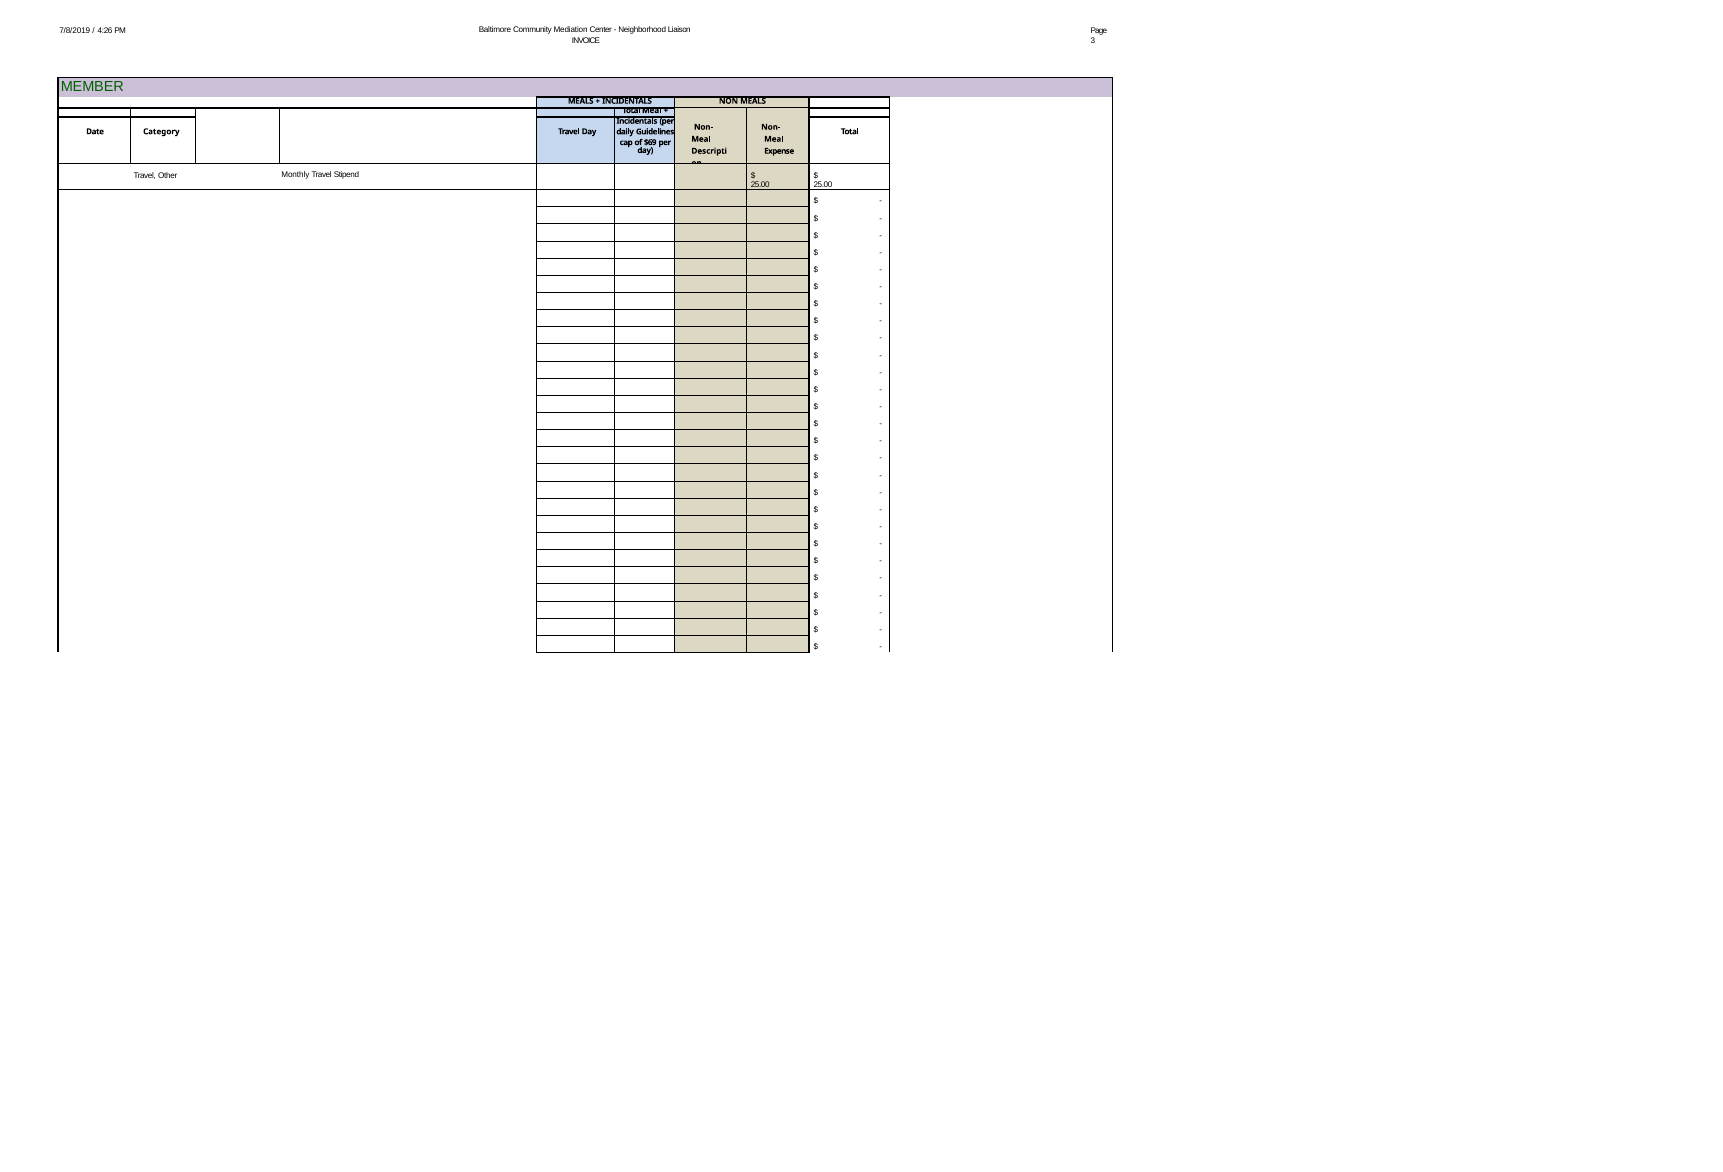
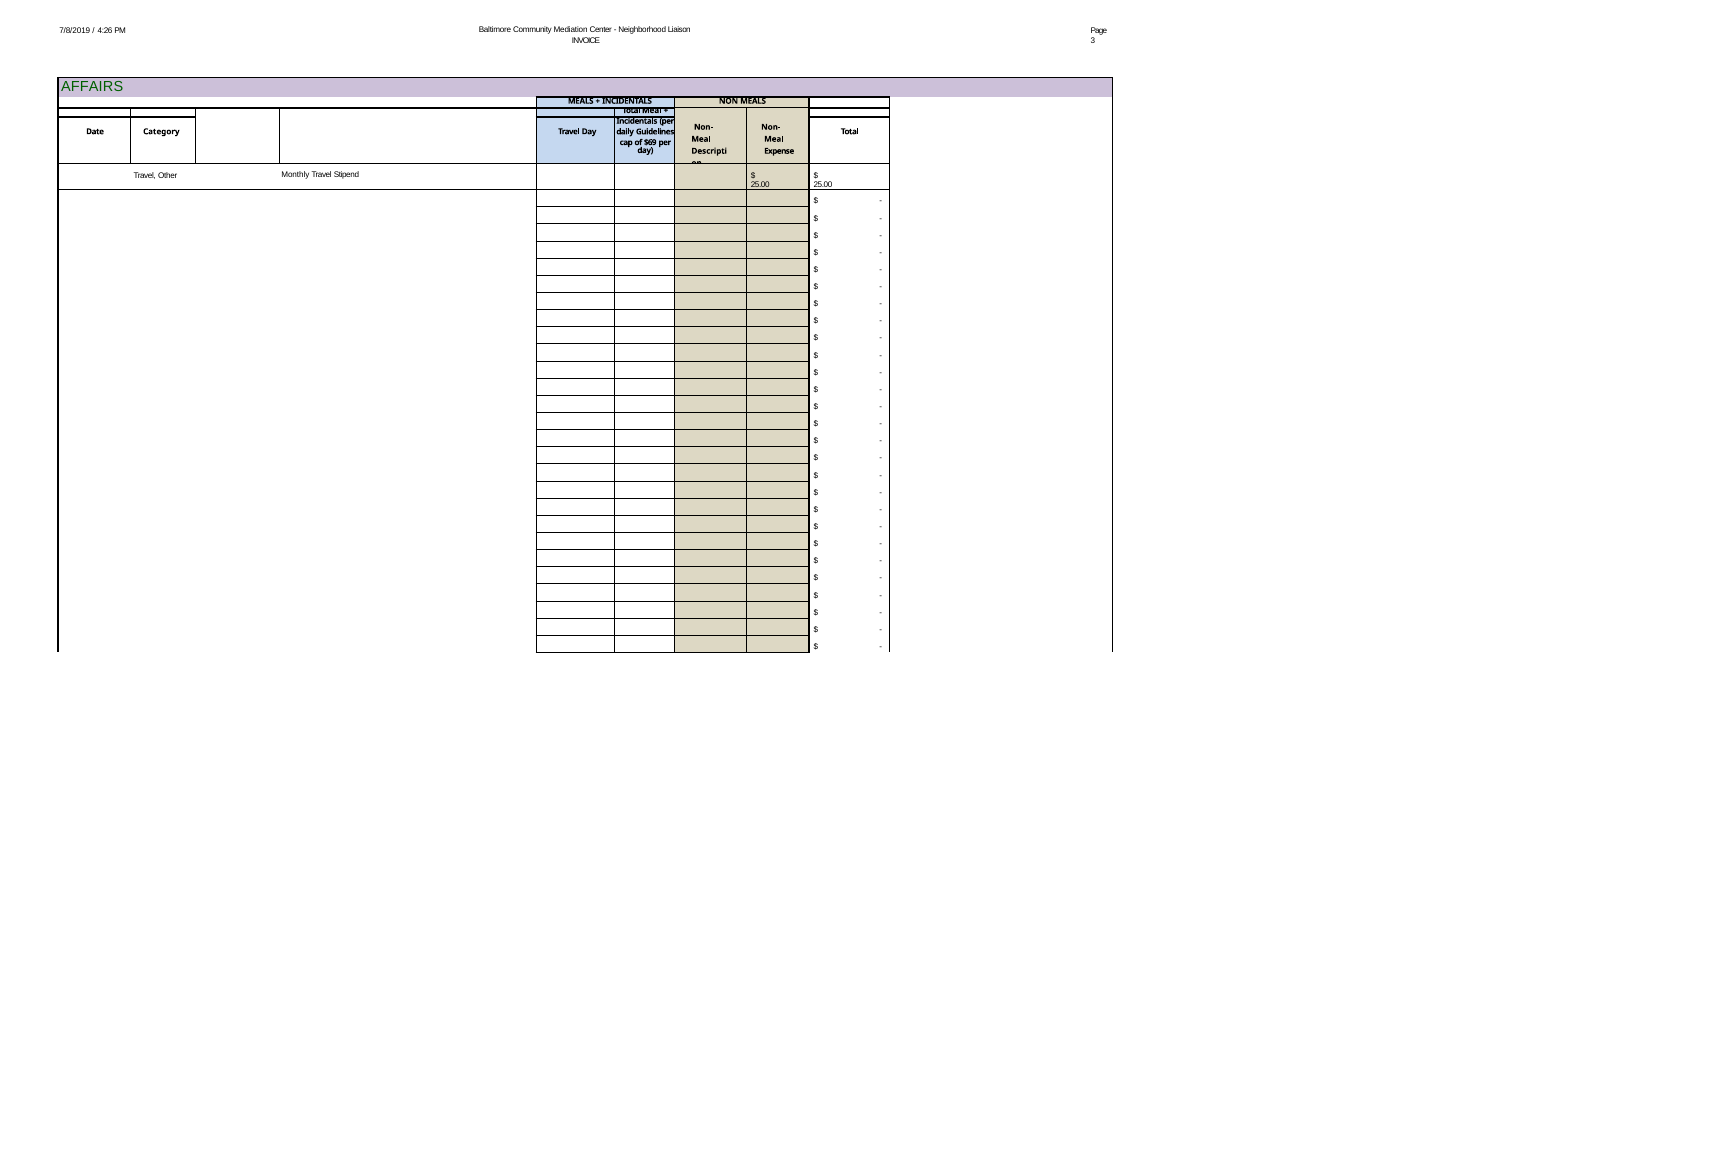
MEMBER: MEMBER -> AFFAIRS
